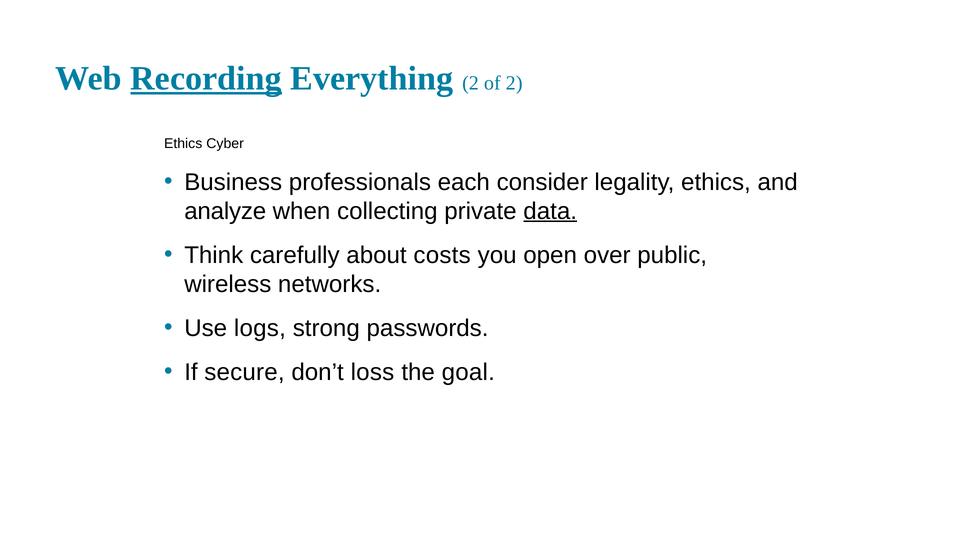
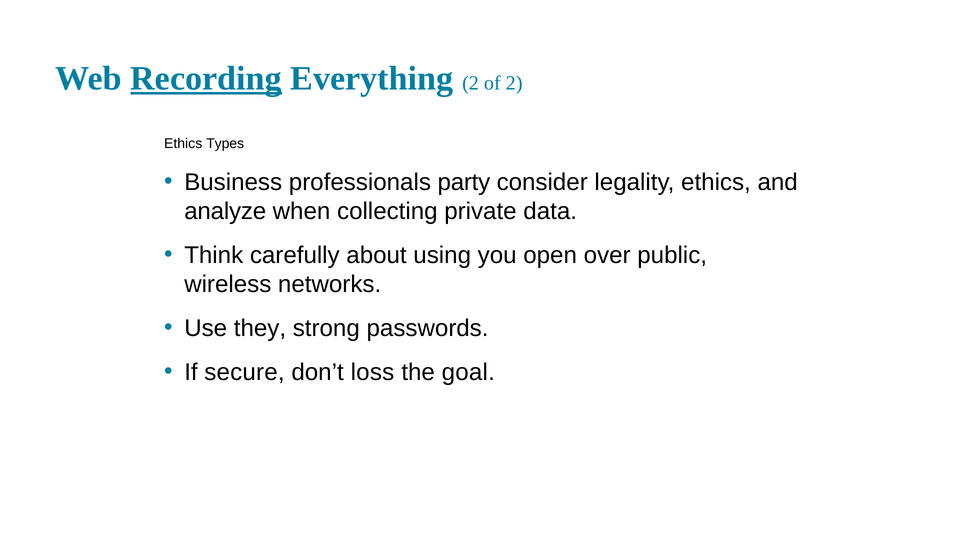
Cyber: Cyber -> Types
each: each -> party
data underline: present -> none
costs: costs -> using
logs: logs -> they
